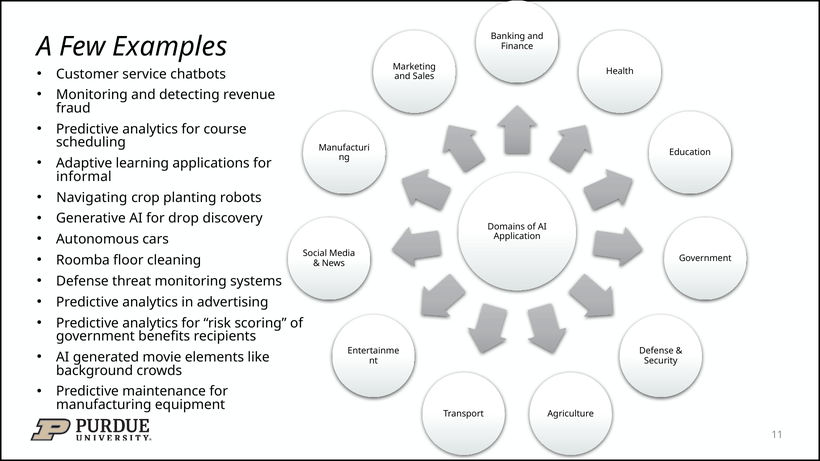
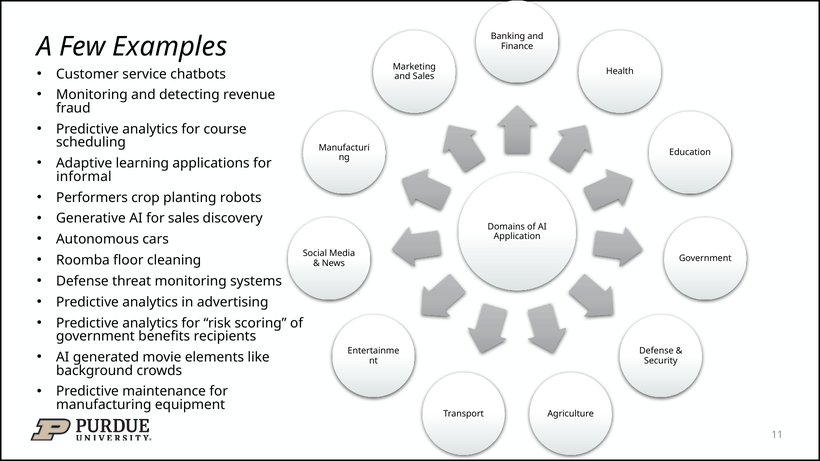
Navigating: Navigating -> Performers
for drop: drop -> sales
